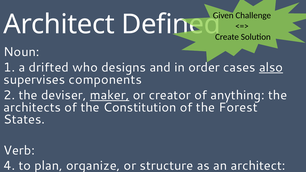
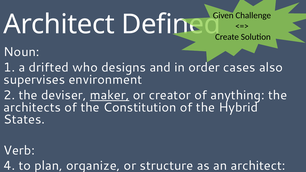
also underline: present -> none
components: components -> environment
Forest: Forest -> Hybrid
